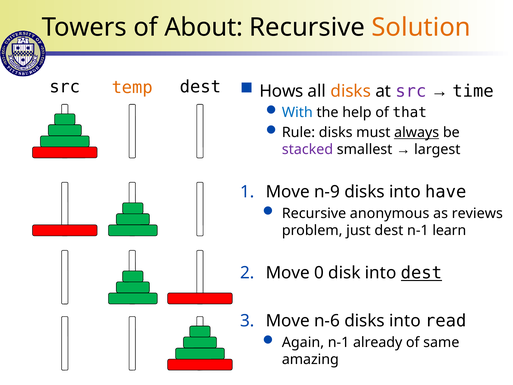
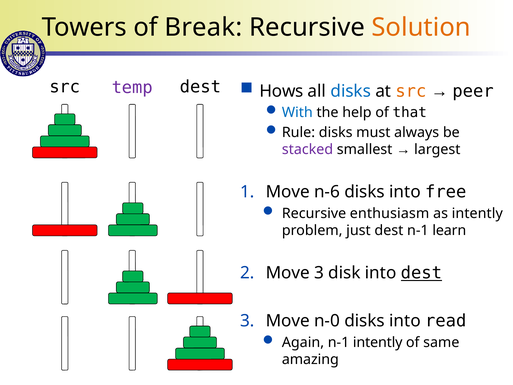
About: About -> Break
temp colour: orange -> purple
disks at (351, 91) colour: orange -> blue
src at (411, 91) colour: purple -> orange
time: time -> peer
always underline: present -> none
n-9: n-9 -> n-6
have: have -> free
anonymous: anonymous -> enthusiasm
as reviews: reviews -> intently
Move 0: 0 -> 3
n-6: n-6 -> n-0
n-1 already: already -> intently
